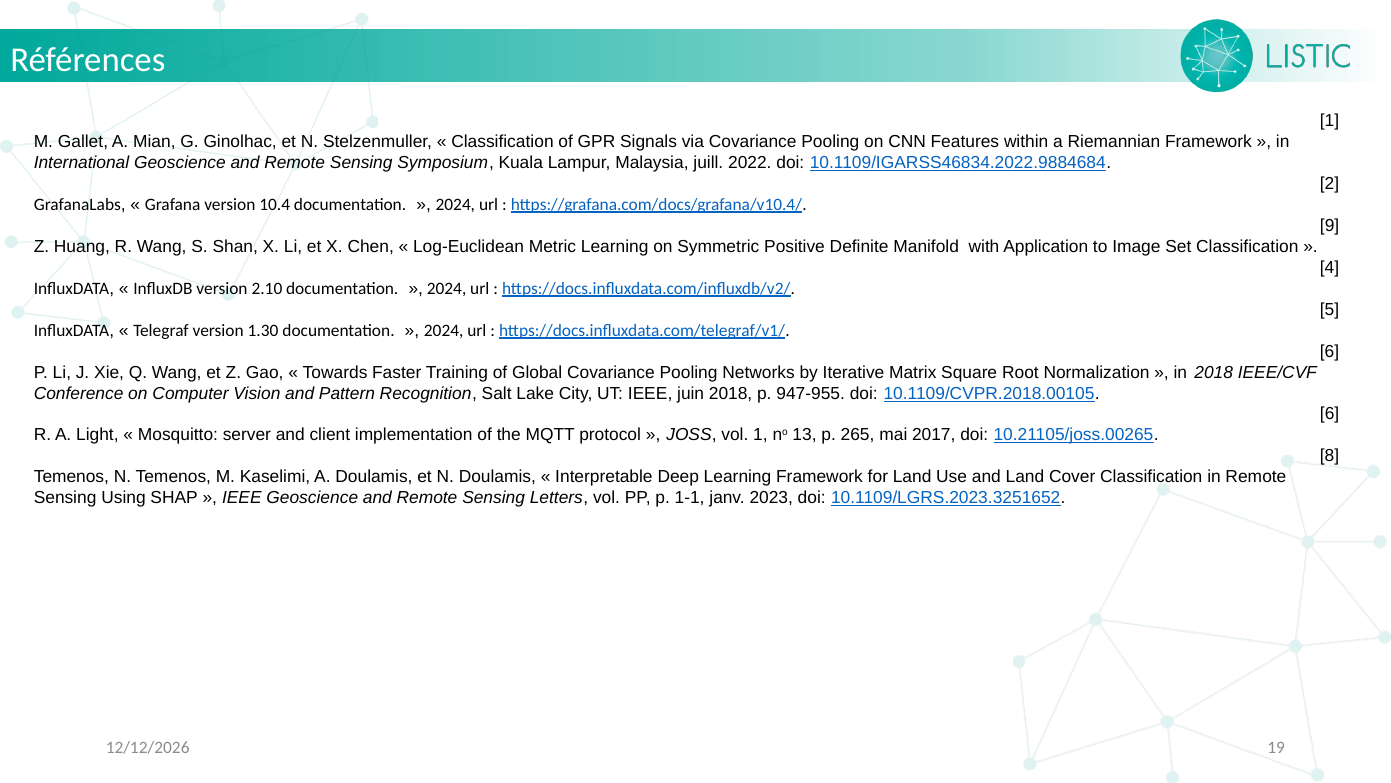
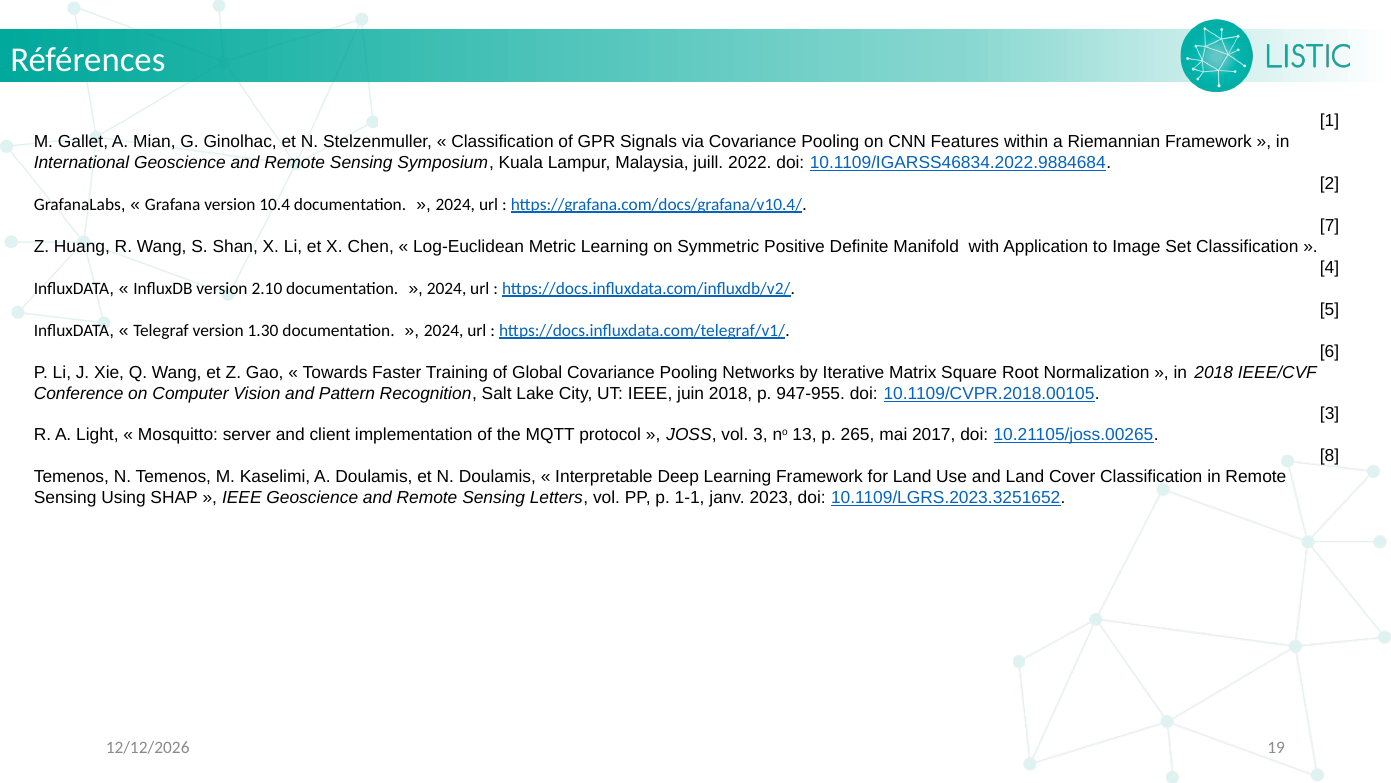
9: 9 -> 7
6 at (1330, 414): 6 -> 3
vol 1: 1 -> 3
